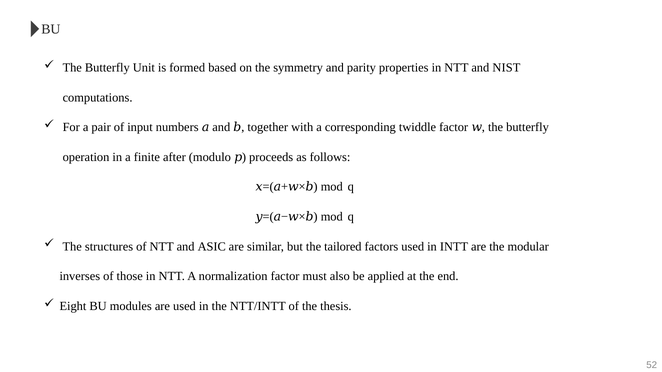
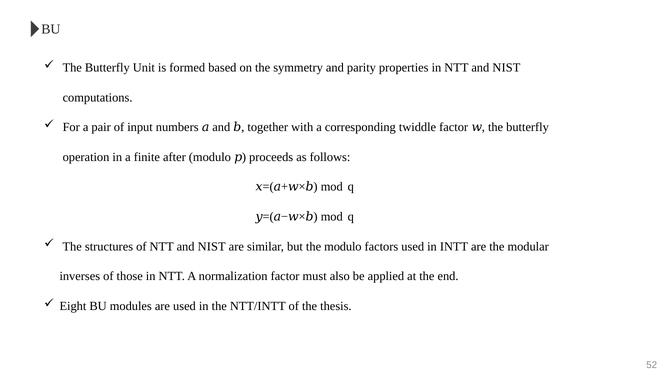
of NTT and ASIC: ASIC -> NIST
the tailored: tailored -> modulo
